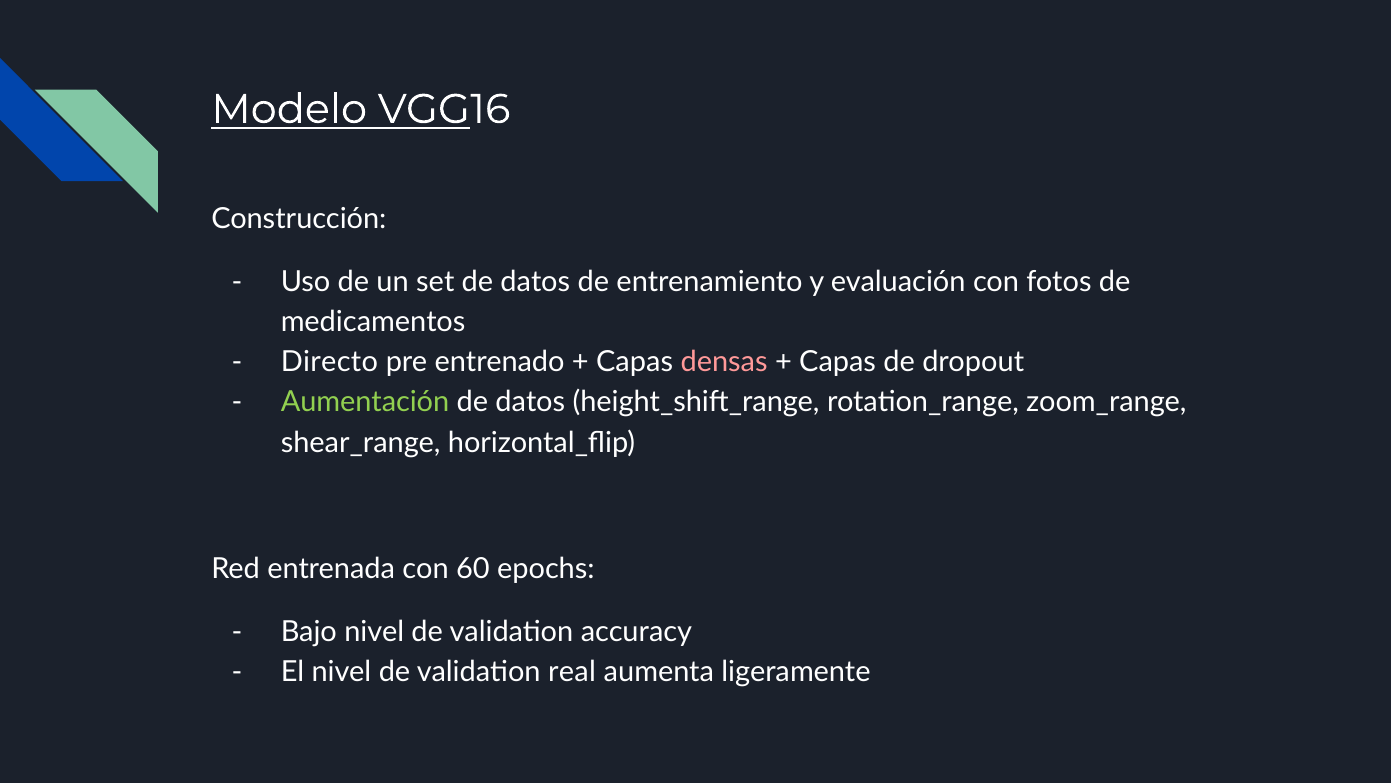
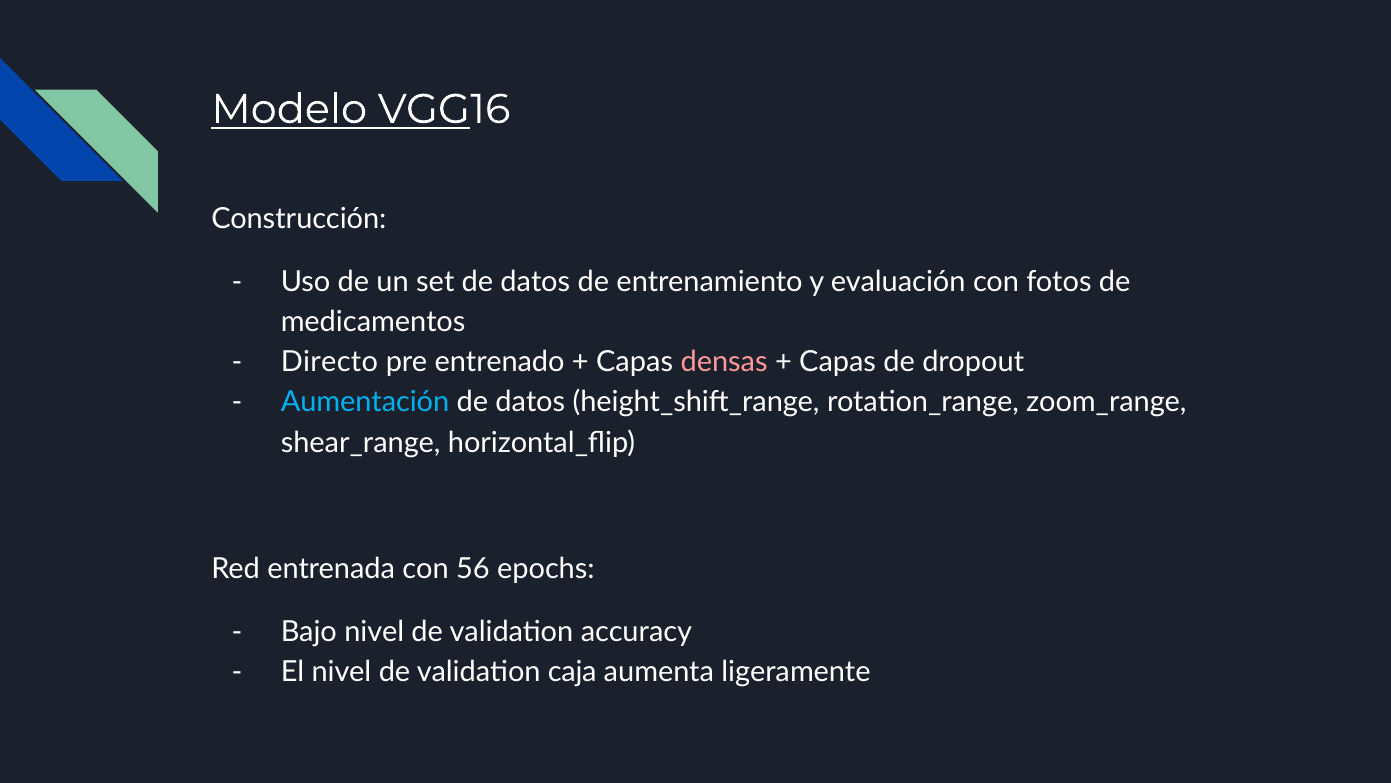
Aumentación colour: light green -> light blue
60: 60 -> 56
real: real -> caja
